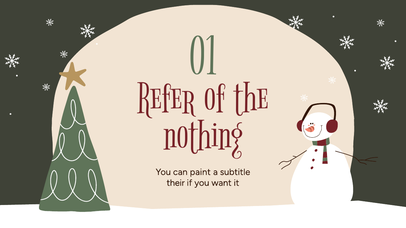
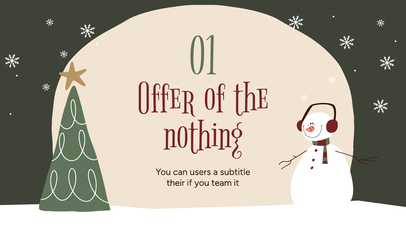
Refer: Refer -> Offer
paint: paint -> users
want: want -> team
